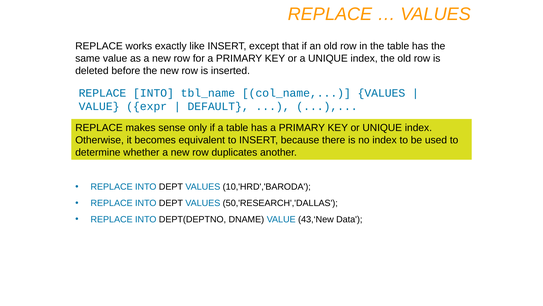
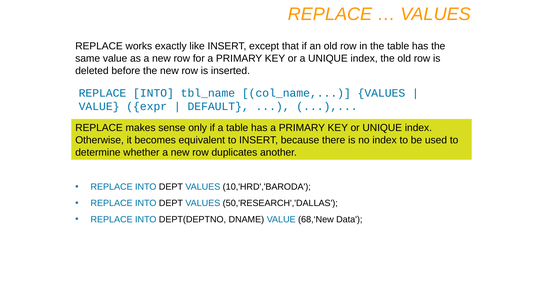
43,‘New: 43,‘New -> 68,‘New
